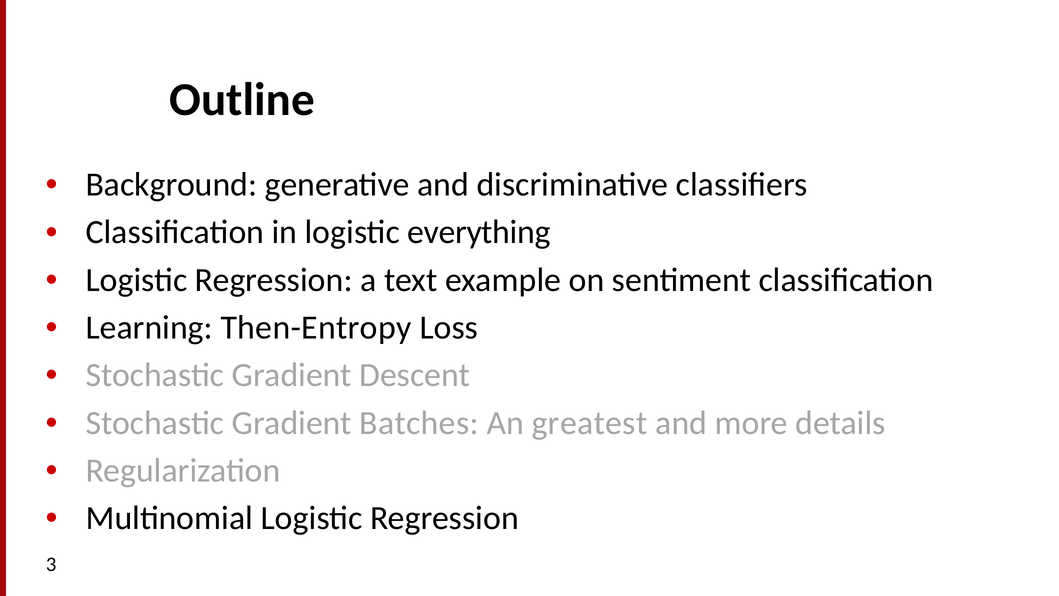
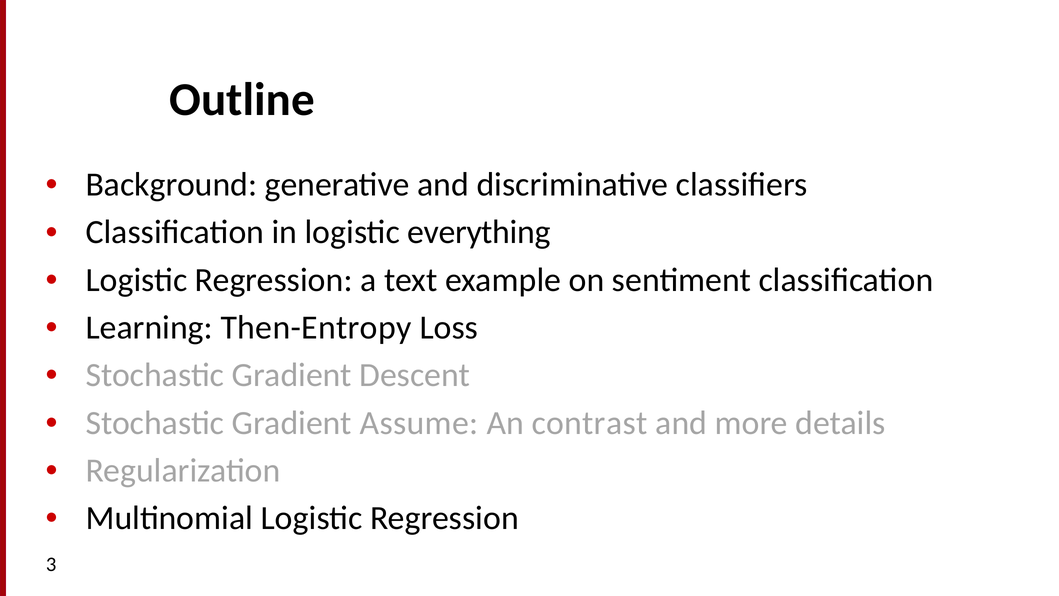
Batches: Batches -> Assume
greatest: greatest -> contrast
